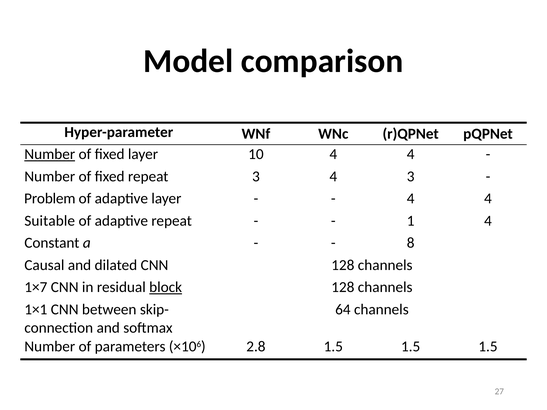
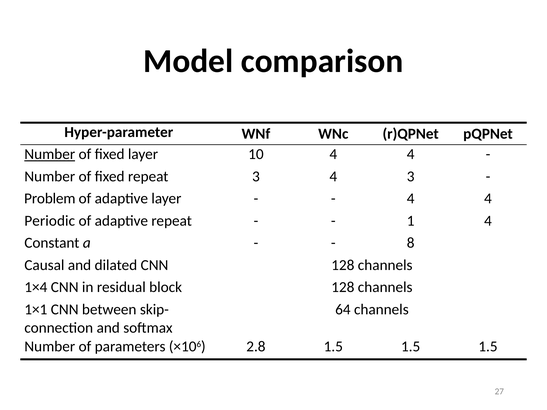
Suitable: Suitable -> Periodic
1×7: 1×7 -> 1×4
block underline: present -> none
